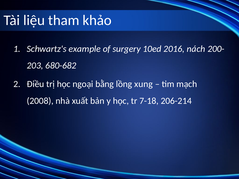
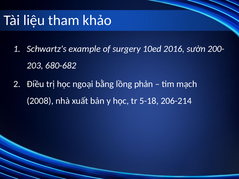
nách: nách -> sườn
xung: xung -> phản
7-18: 7-18 -> 5-18
